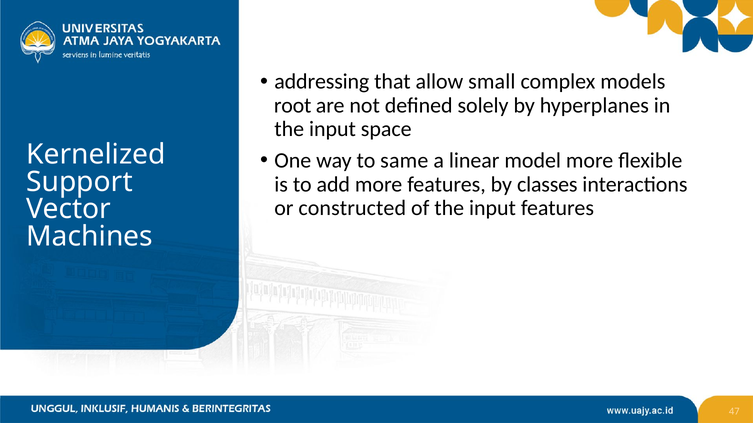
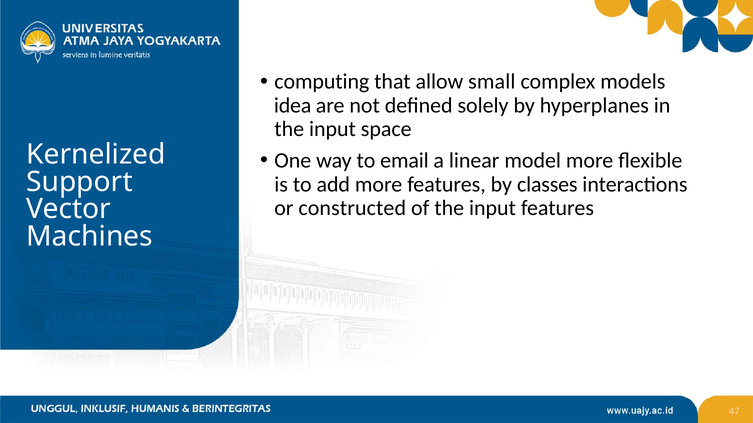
addressing: addressing -> computing
root: root -> idea
same: same -> email
